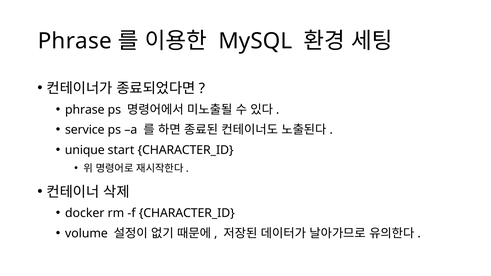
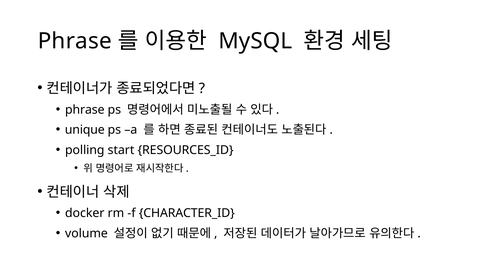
service: service -> unique
unique: unique -> polling
start CHARACTER_ID: CHARACTER_ID -> RESOURCES_ID
